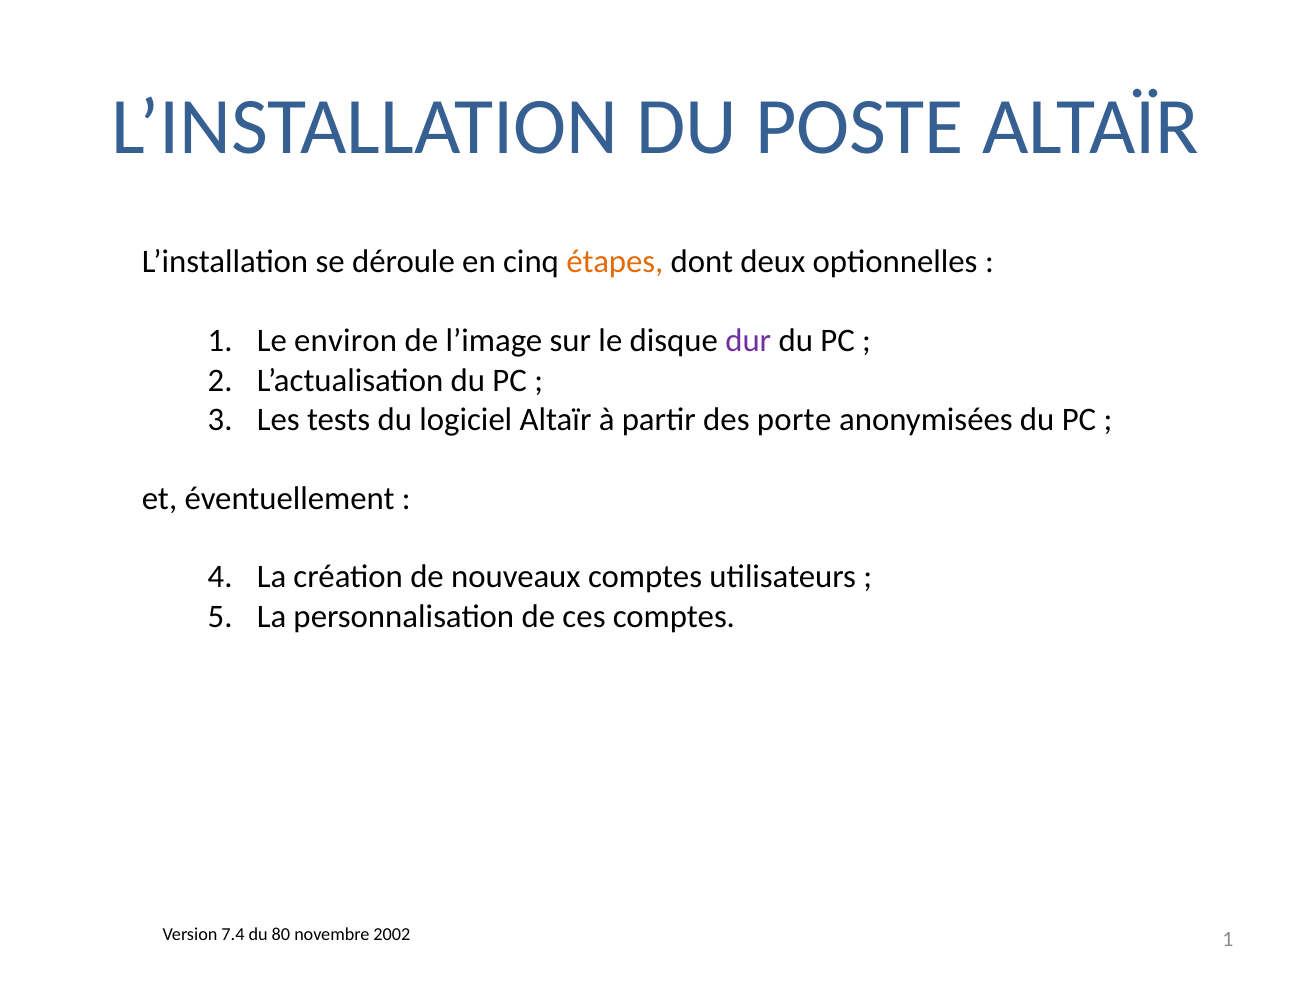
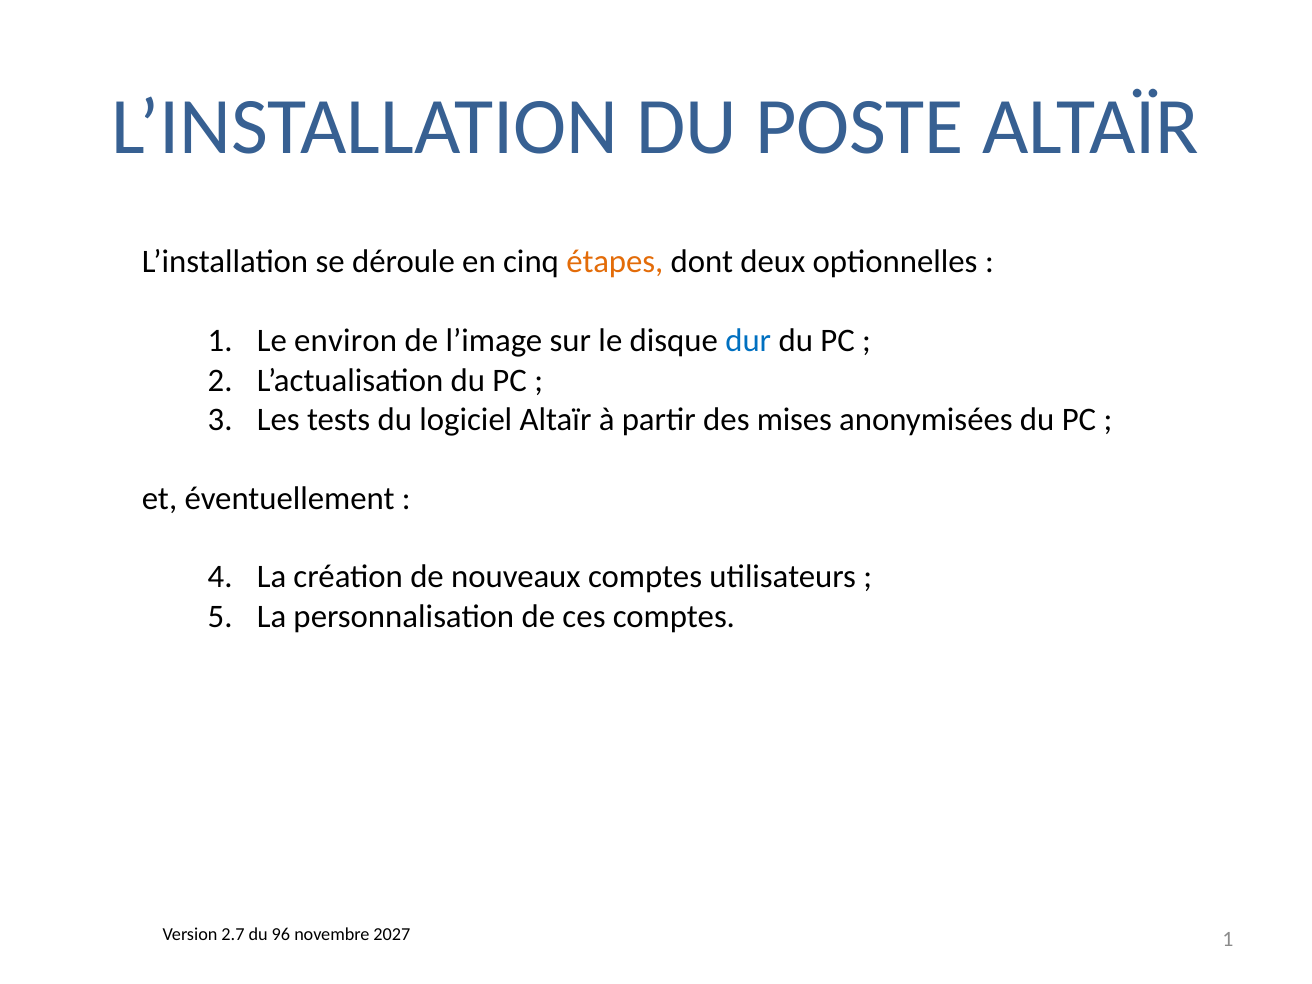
dur colour: purple -> blue
porte: porte -> mises
7.4: 7.4 -> 2.7
80: 80 -> 96
2002: 2002 -> 2027
